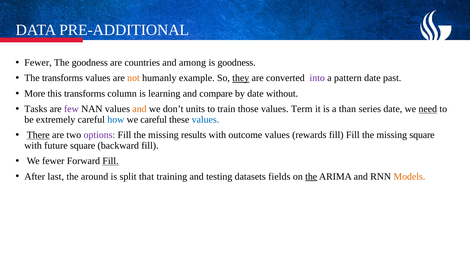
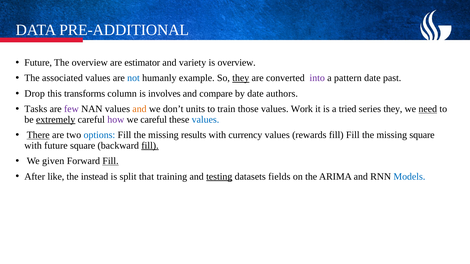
Fewer at (38, 63): Fewer -> Future
The goodness: goodness -> overview
countries: countries -> estimator
among: among -> variety
is goodness: goodness -> overview
The transforms: transforms -> associated
not colour: orange -> blue
More: More -> Drop
learning: learning -> involves
without: without -> authors
Term: Term -> Work
than: than -> tried
series date: date -> they
extremely underline: none -> present
how colour: blue -> purple
options colour: purple -> blue
outcome: outcome -> currency
fill at (150, 146) underline: none -> present
We fewer: fewer -> given
last: last -> like
around: around -> instead
testing underline: none -> present
the at (311, 177) underline: present -> none
Models colour: orange -> blue
